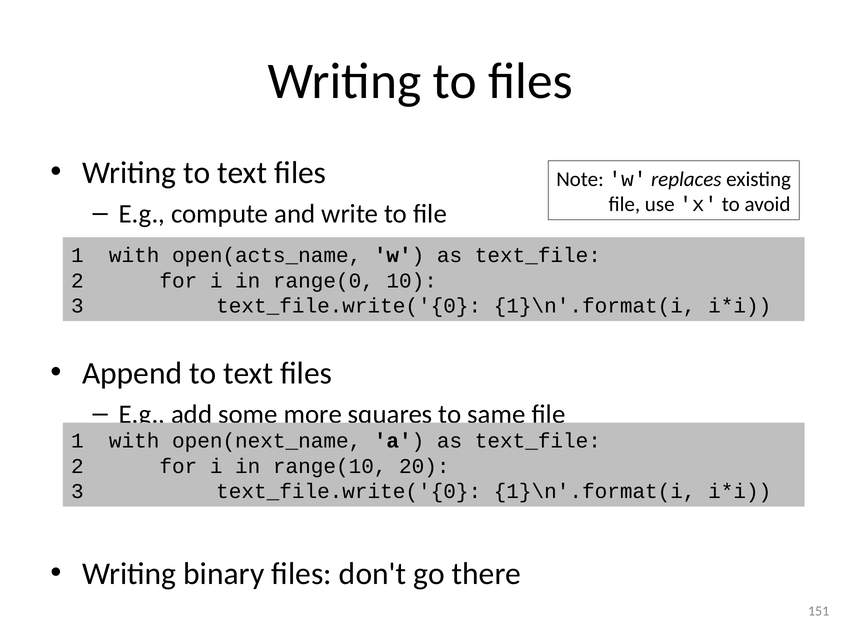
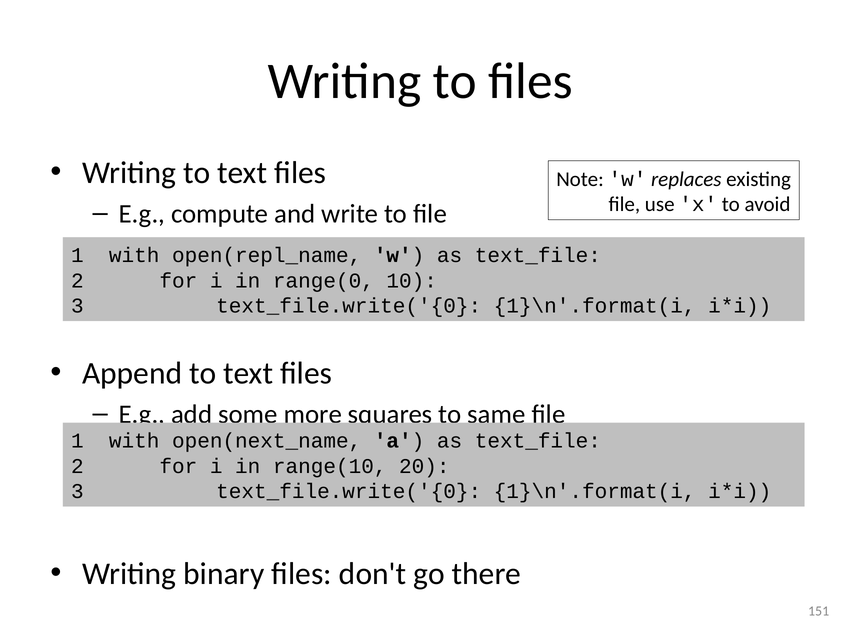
open(acts_name: open(acts_name -> open(repl_name
